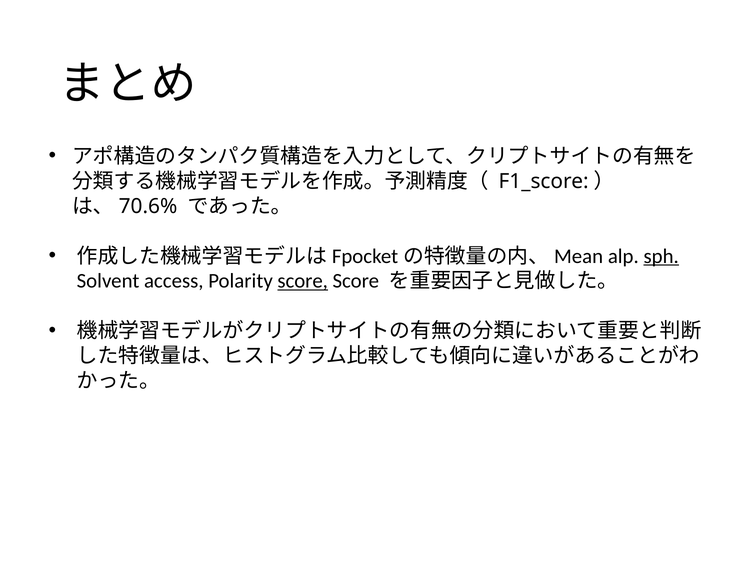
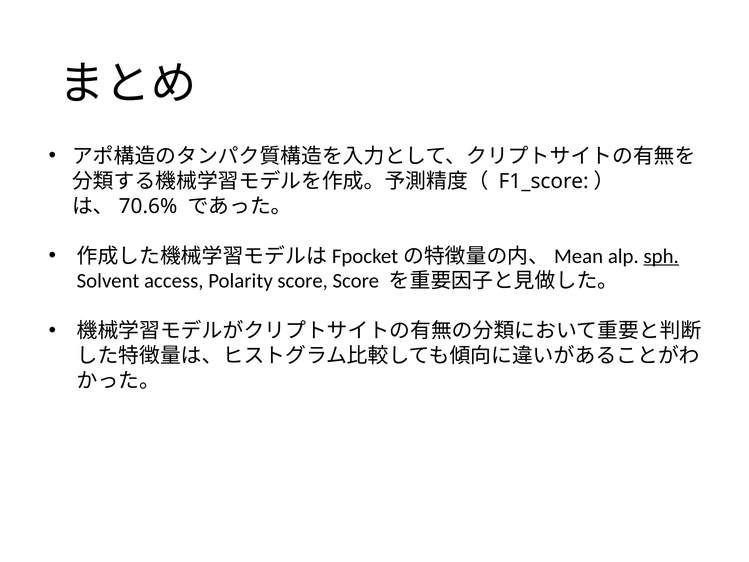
score at (303, 281) underline: present -> none
